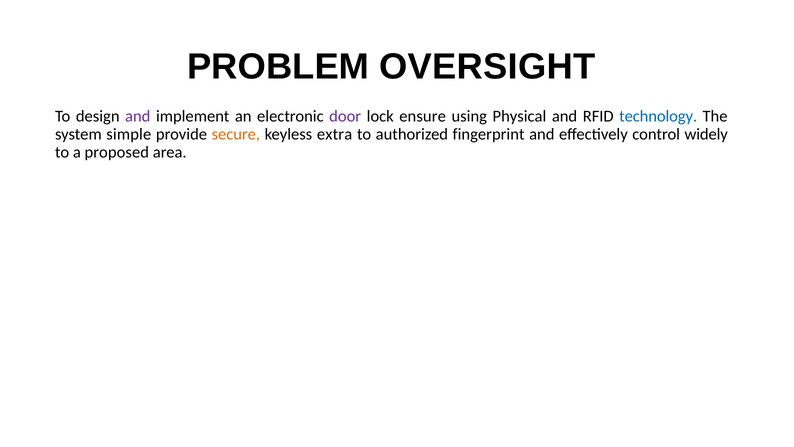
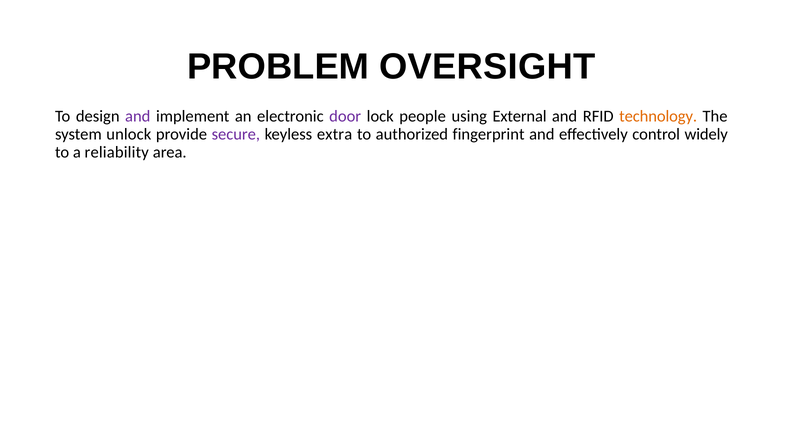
ensure: ensure -> people
Physical: Physical -> External
technology colour: blue -> orange
simple: simple -> unlock
secure colour: orange -> purple
proposed: proposed -> reliability
